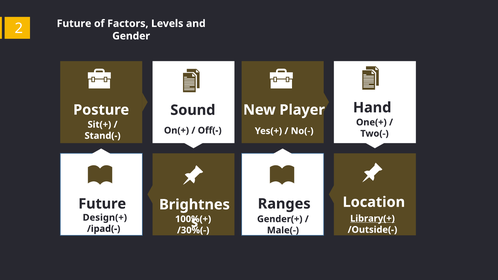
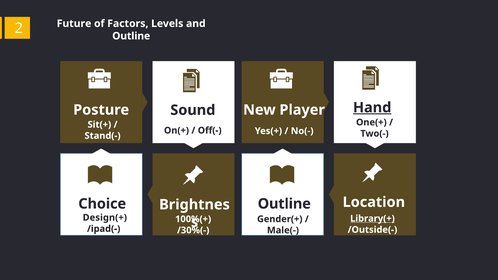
Gender at (131, 36): Gender -> Outline
Hand underline: none -> present
Future at (102, 204): Future -> Choice
Ranges at (284, 204): Ranges -> Outline
